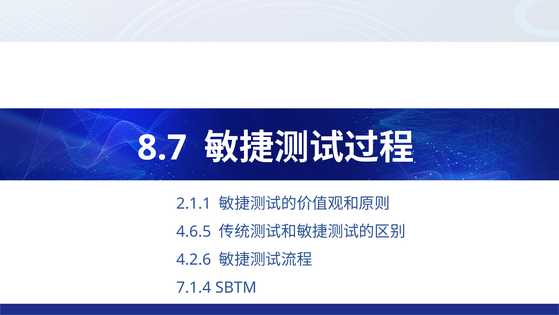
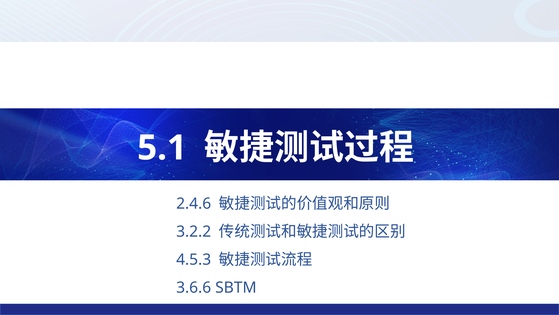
8.7: 8.7 -> 5.1
2.1.1: 2.1.1 -> 2.4.6
4.6.5: 4.6.5 -> 3.2.2
4.2.6: 4.2.6 -> 4.5.3
7.1.4: 7.1.4 -> 3.6.6
